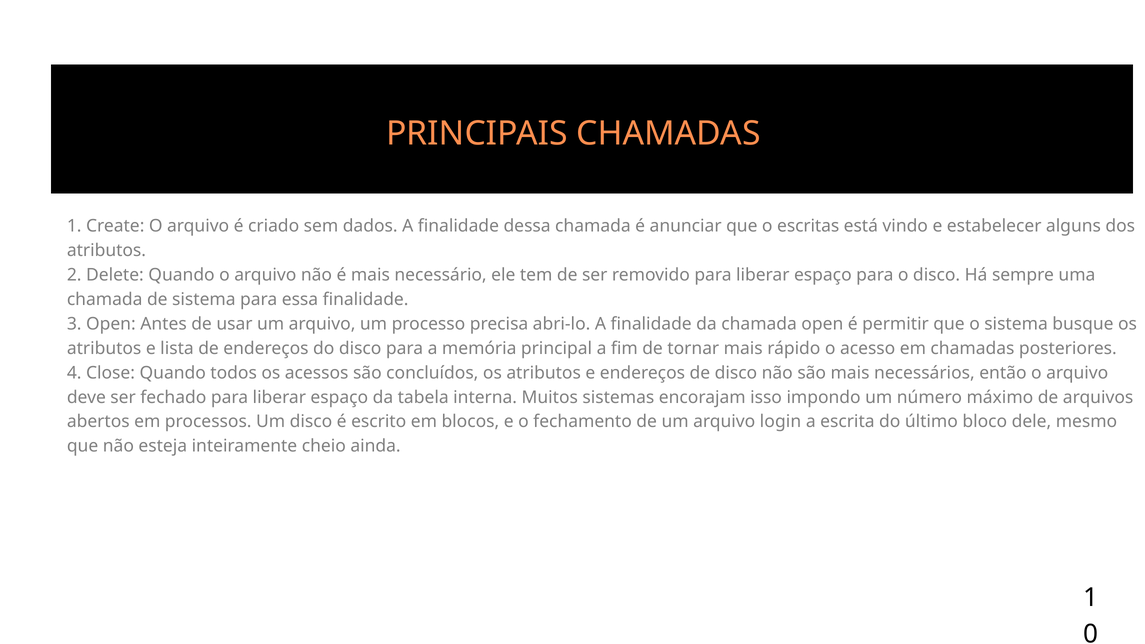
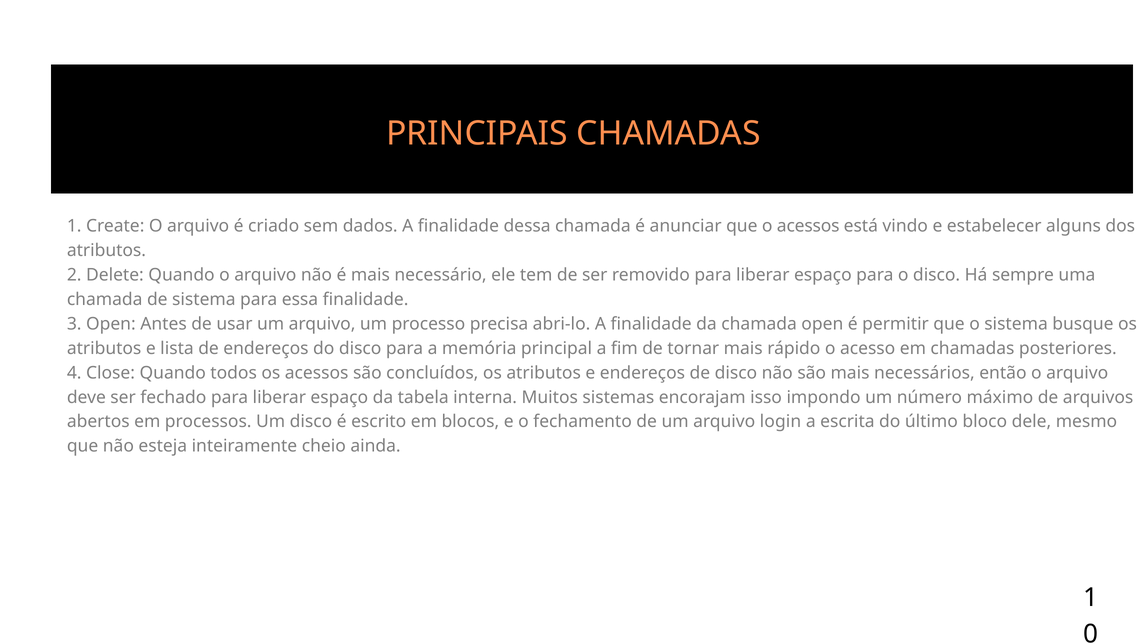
o escritas: escritas -> acessos
